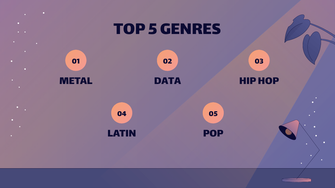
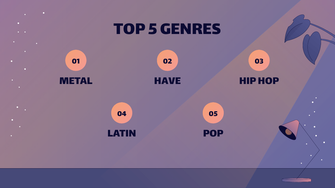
DATA: DATA -> HAVE
